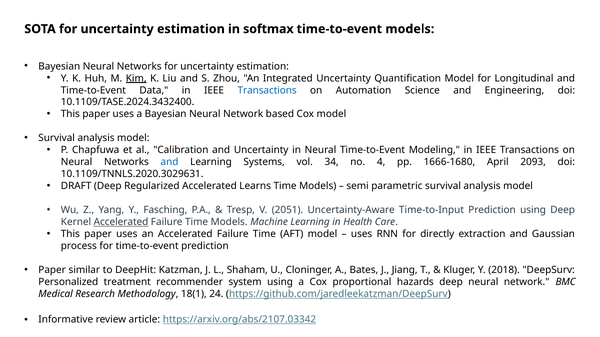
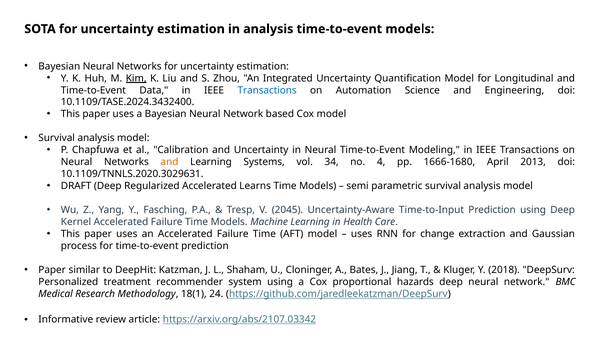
in softmax: softmax -> analysis
and at (170, 162) colour: blue -> orange
2093: 2093 -> 2013
2051: 2051 -> 2045
Accelerated at (121, 222) underline: present -> none
directly: directly -> change
